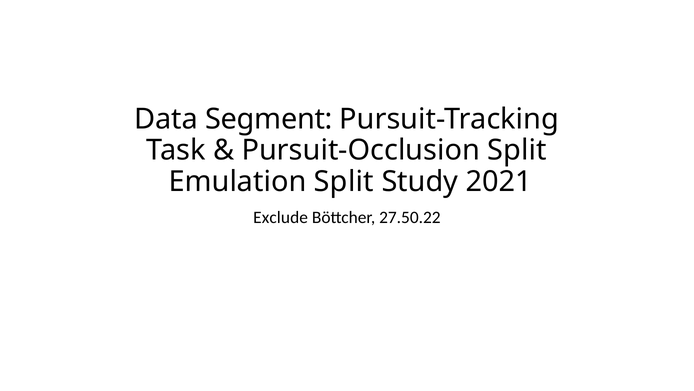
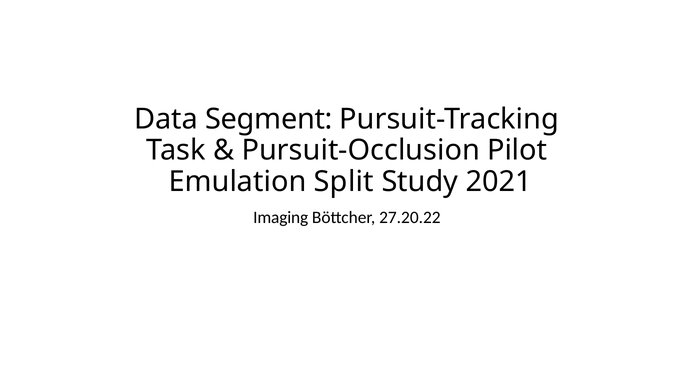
Pursuit-Occlusion Split: Split -> Pilot
Exclude: Exclude -> Imaging
27.50.22: 27.50.22 -> 27.20.22
